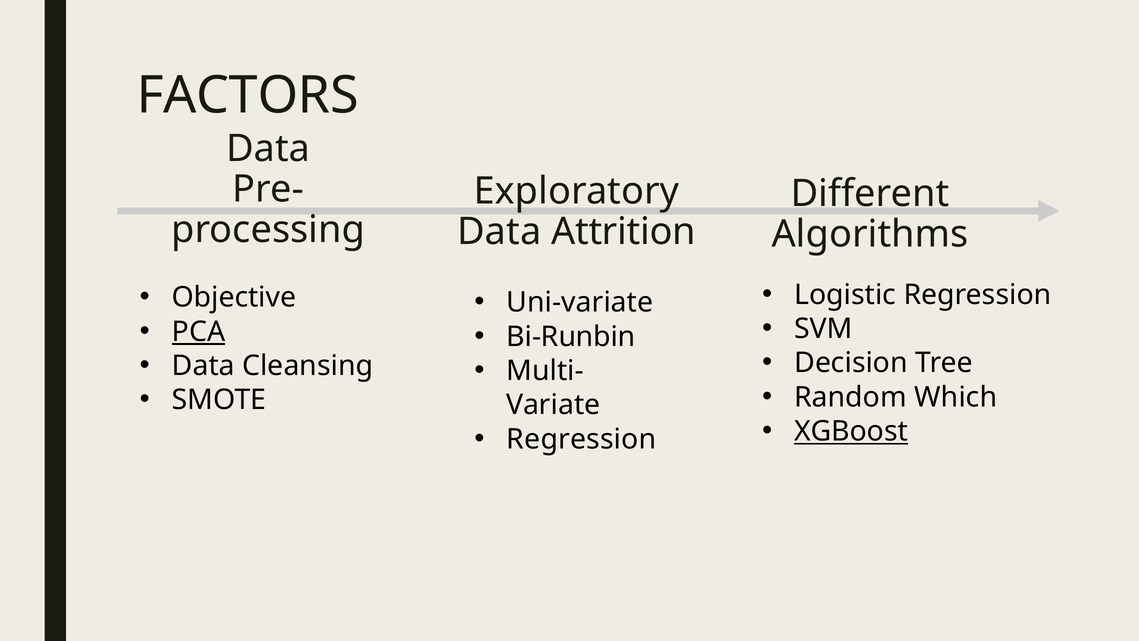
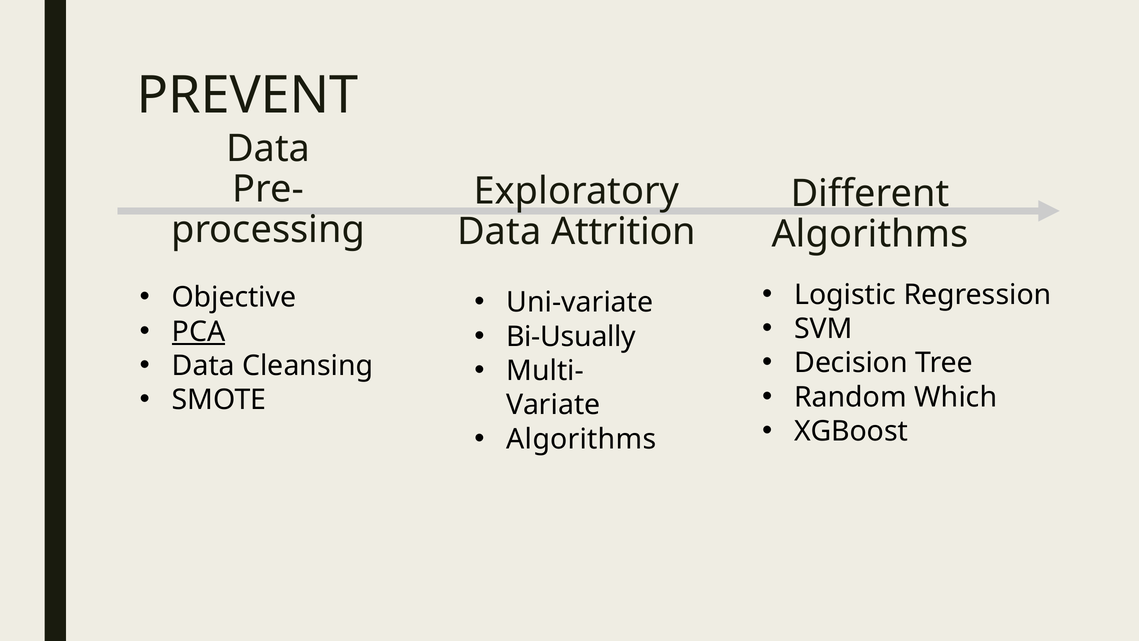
FACTORS: FACTORS -> PREVENT
Bi-Runbin: Bi-Runbin -> Bi-Usually
XGBoost underline: present -> none
Regression at (581, 439): Regression -> Algorithms
